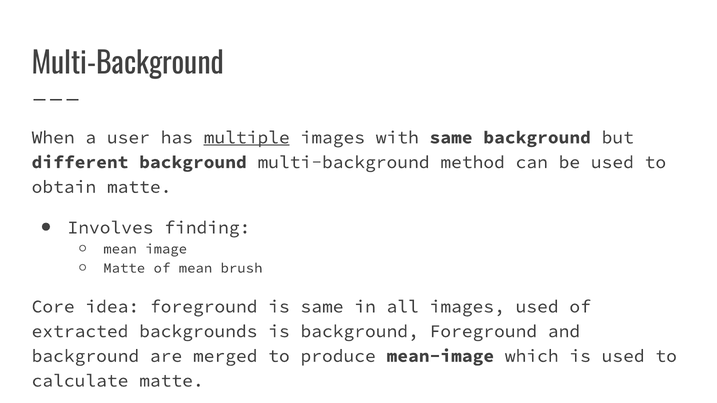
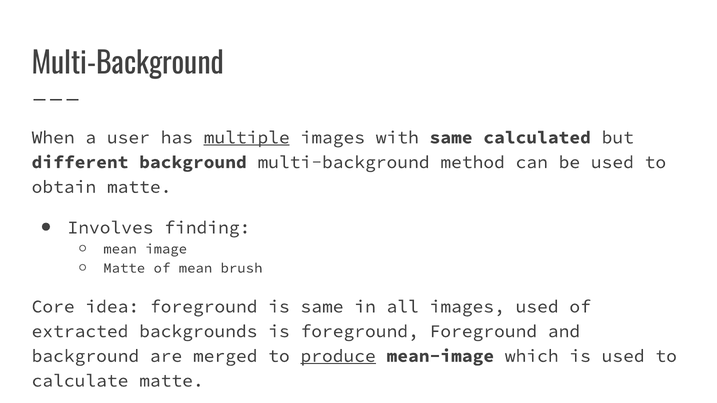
same background: background -> calculated
is background: background -> foreground
produce underline: none -> present
